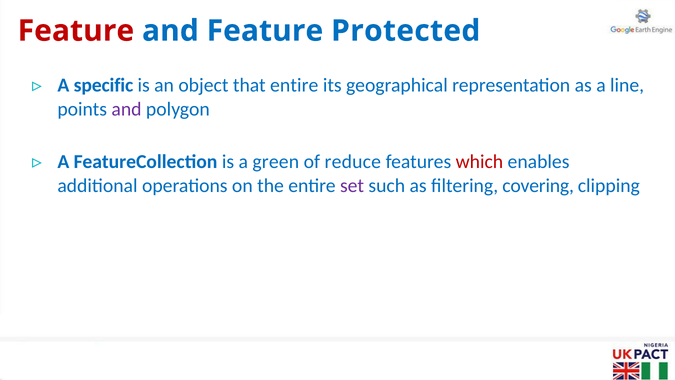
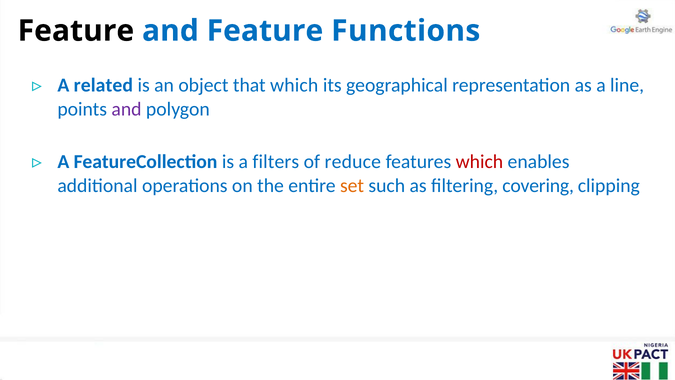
Feature at (76, 31) colour: red -> black
Protected: Protected -> Functions
specific: specific -> related
that entire: entire -> which
green: green -> filters
set colour: purple -> orange
